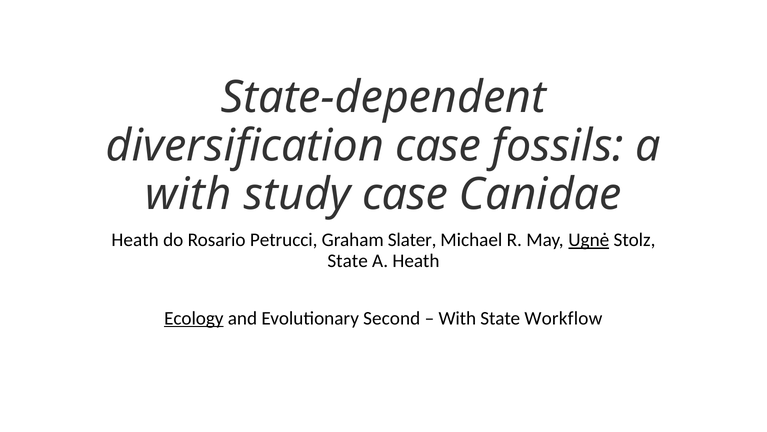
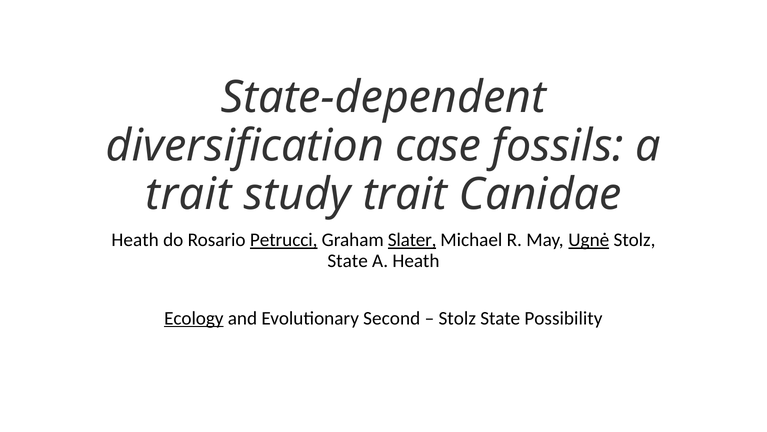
with at (188, 194): with -> trait
study case: case -> trait
Petrucci underline: none -> present
Slater underline: none -> present
With at (457, 318): With -> Stolz
Workflow: Workflow -> Possibility
